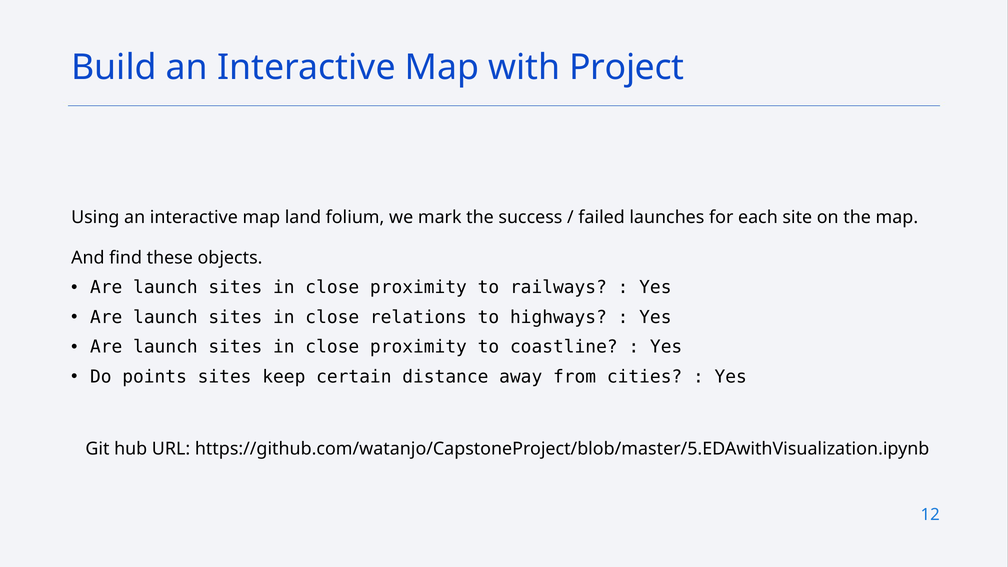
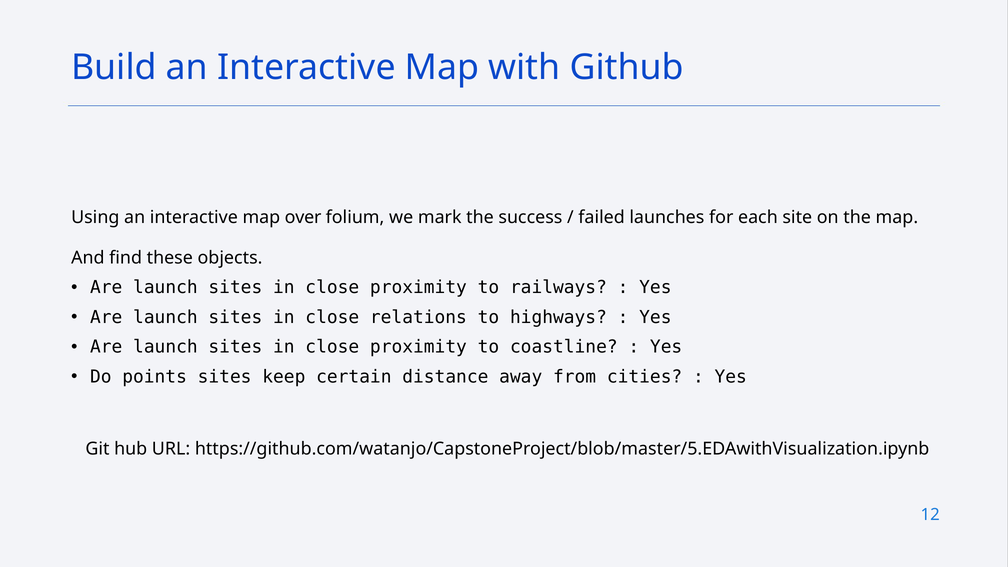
Project: Project -> Github
land: land -> over
